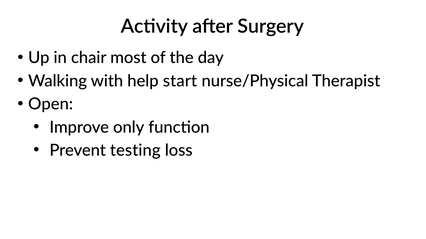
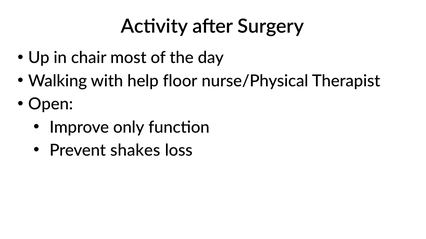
start: start -> floor
testing: testing -> shakes
